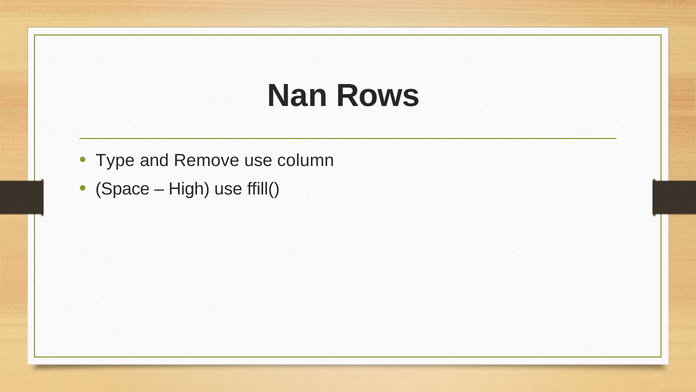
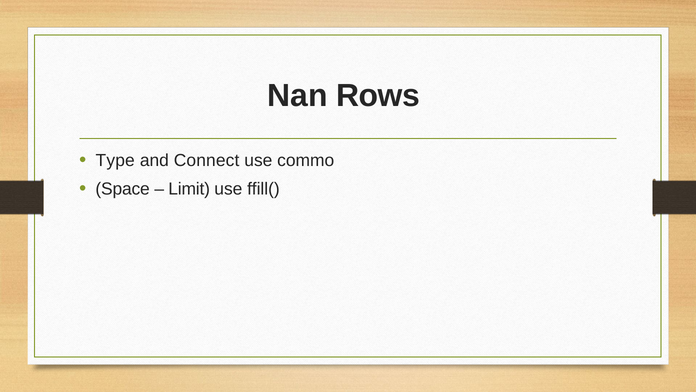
Remove: Remove -> Connect
column: column -> commo
High: High -> Limit
